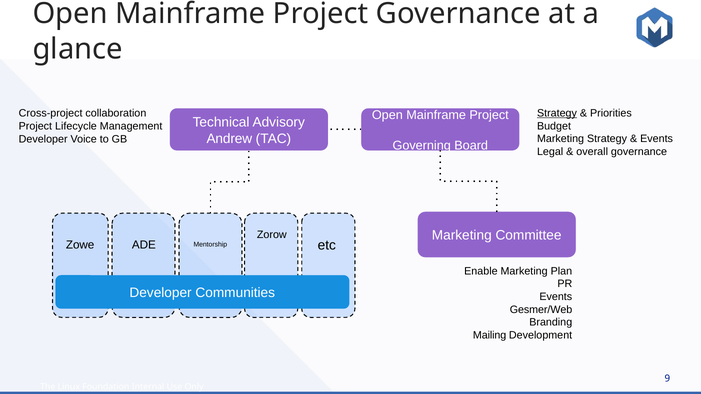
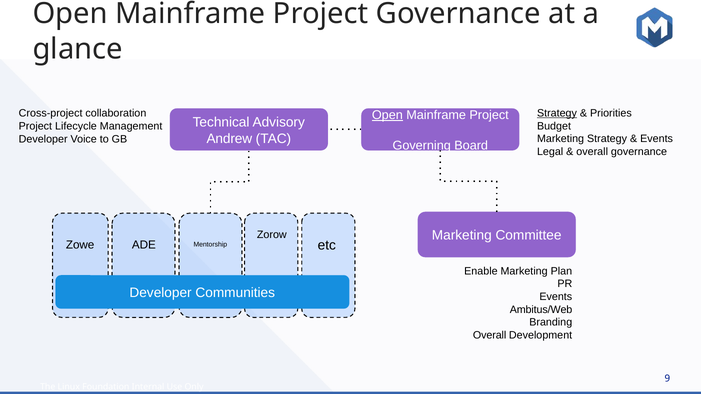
Open at (387, 115) underline: none -> present
Gesmer/Web: Gesmer/Web -> Ambitus/Web
Mailing at (490, 336): Mailing -> Overall
